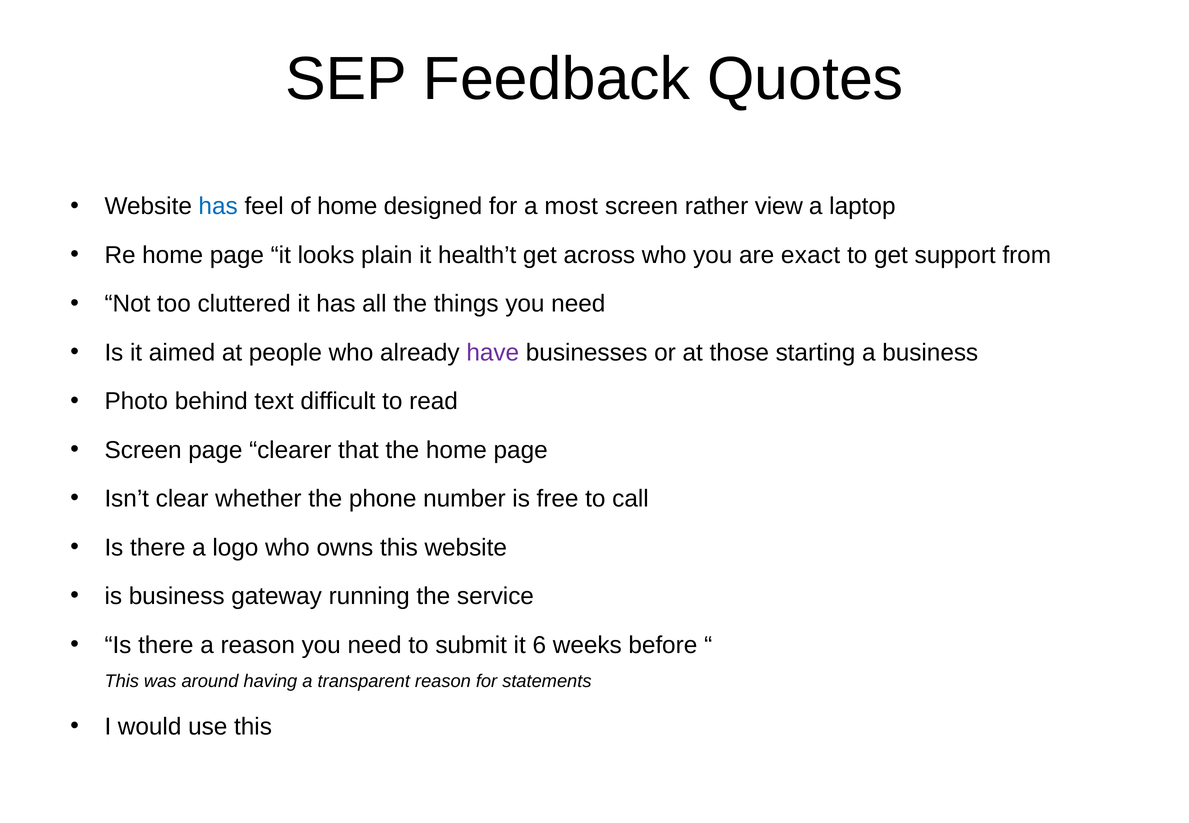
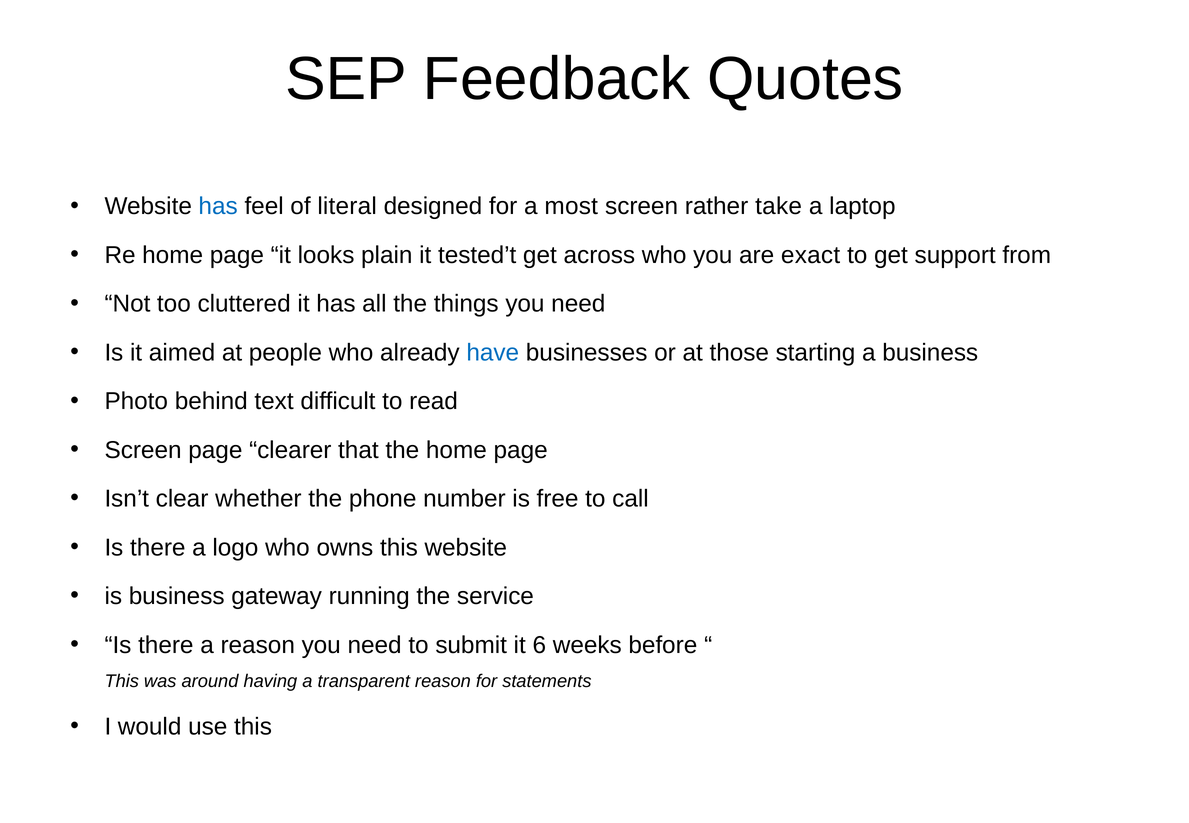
of home: home -> literal
view: view -> take
health’t: health’t -> tested’t
have colour: purple -> blue
